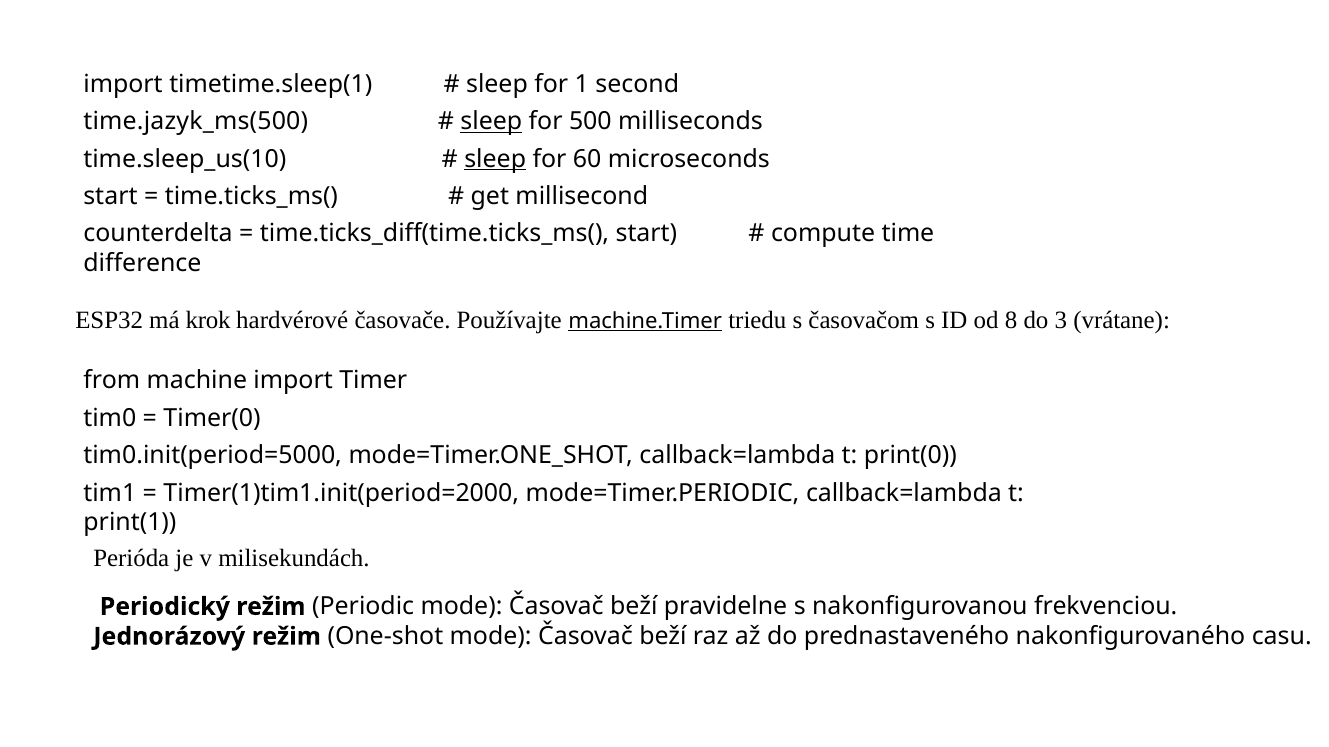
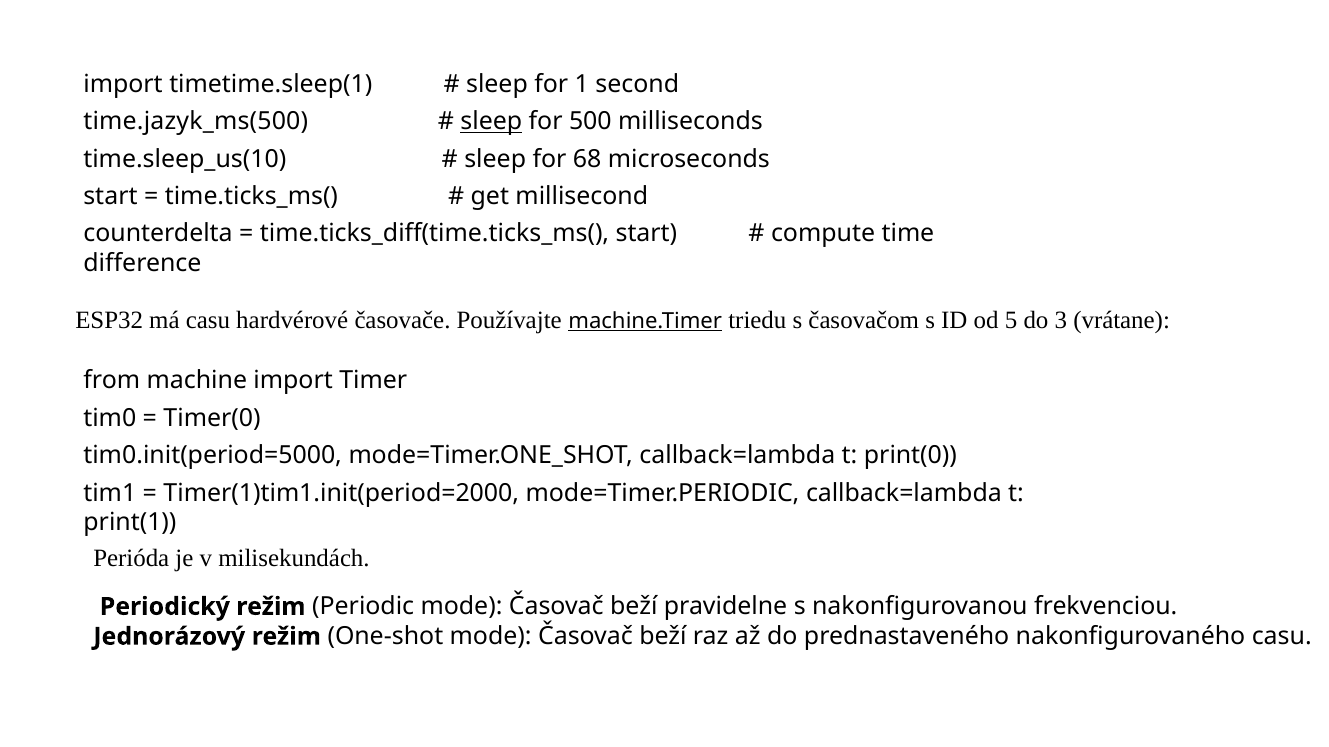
sleep at (495, 159) underline: present -> none
60: 60 -> 68
má krok: krok -> casu
8: 8 -> 5
